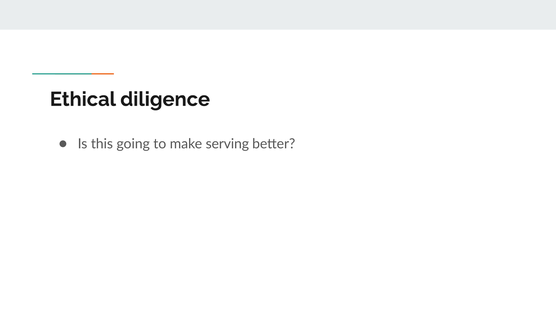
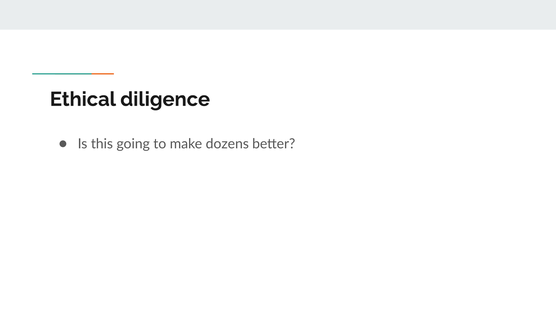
serving: serving -> dozens
